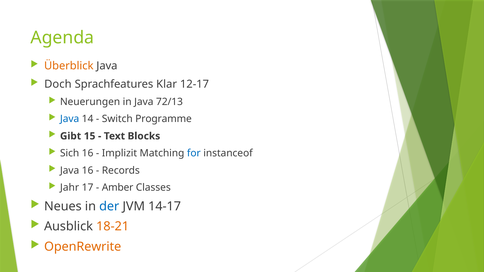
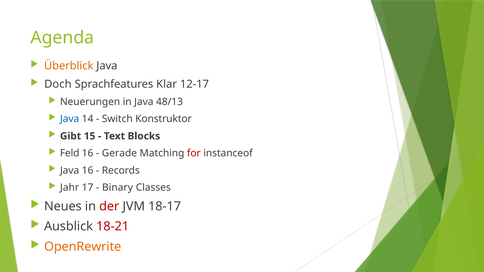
72/13: 72/13 -> 48/13
Programme: Programme -> Konstruktor
Sich: Sich -> Feld
Implizit: Implizit -> Gerade
for colour: blue -> red
Amber: Amber -> Binary
der colour: blue -> red
14-17: 14-17 -> 18-17
18-21 colour: orange -> red
